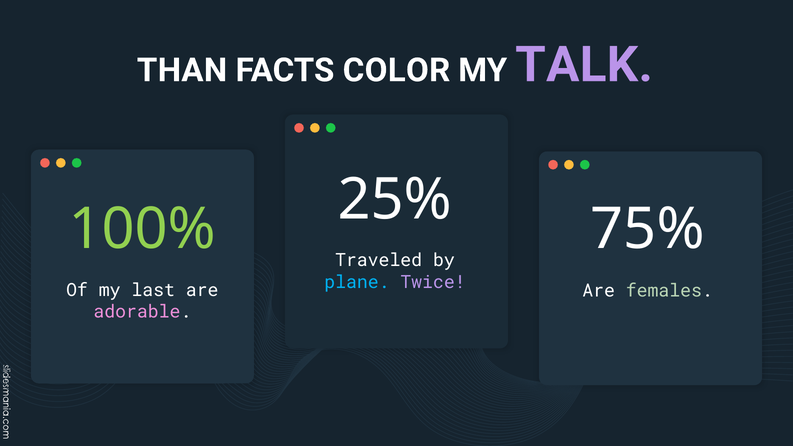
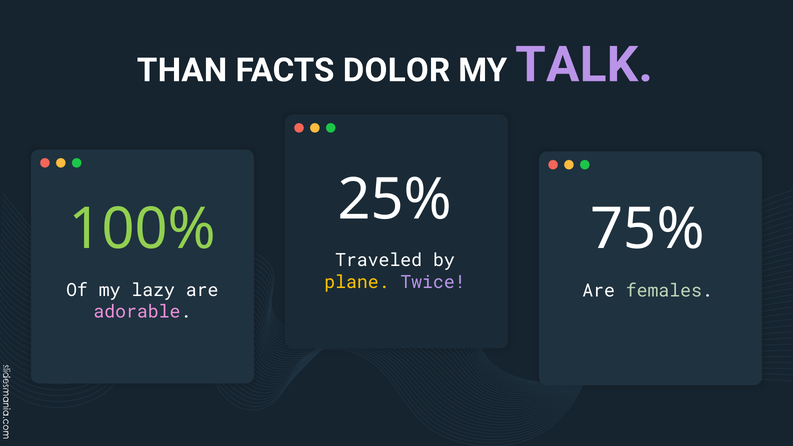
COLOR: COLOR -> DOLOR
plane colour: light blue -> yellow
last: last -> lazy
